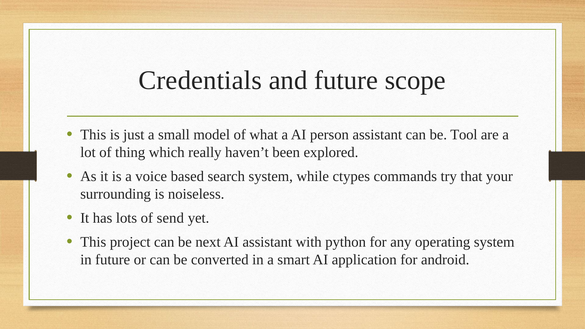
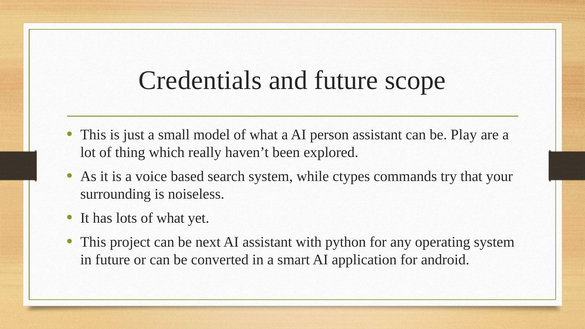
Tool: Tool -> Play
lots of send: send -> what
